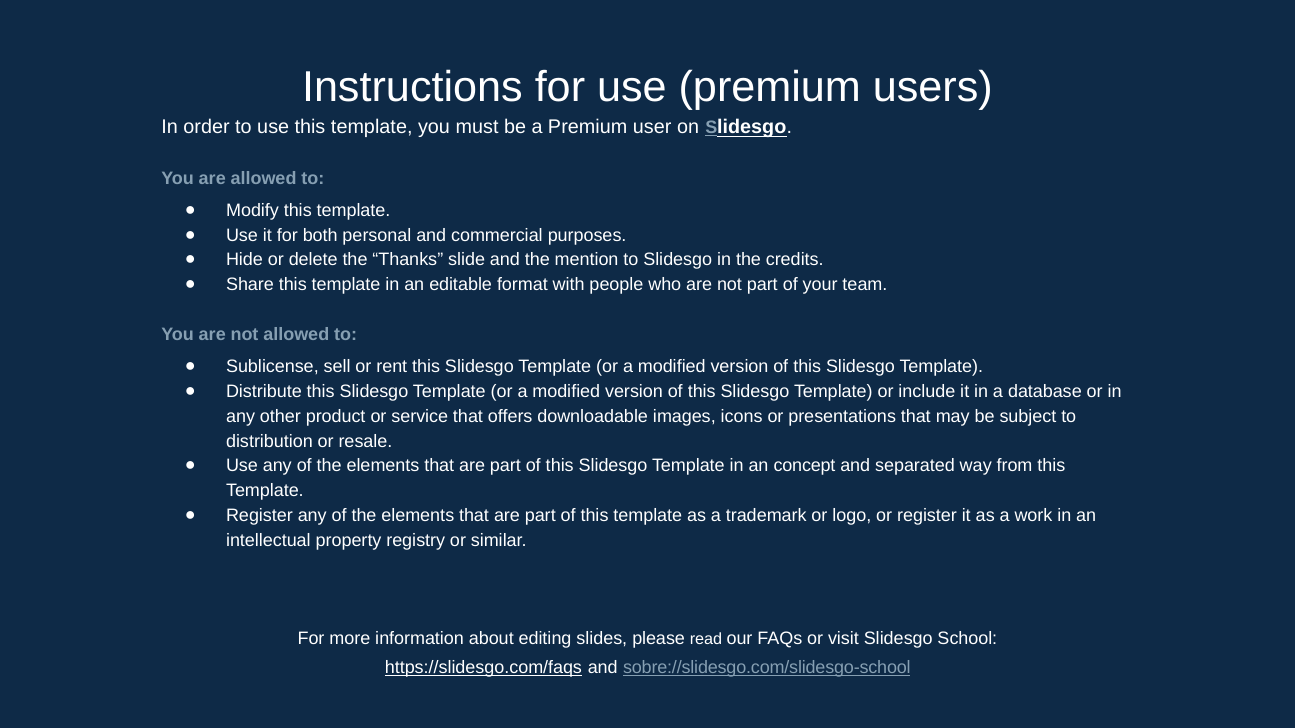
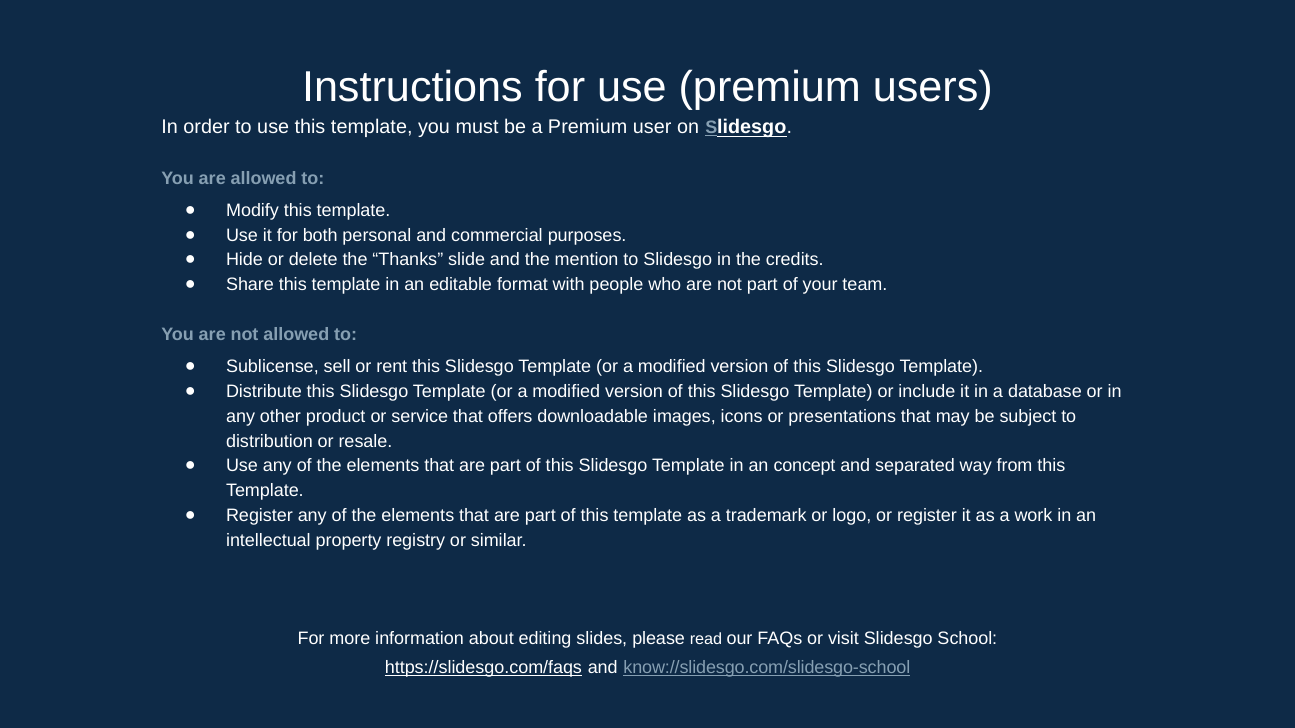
sobre://slidesgo.com/slidesgo-school: sobre://slidesgo.com/slidesgo-school -> know://slidesgo.com/slidesgo-school
